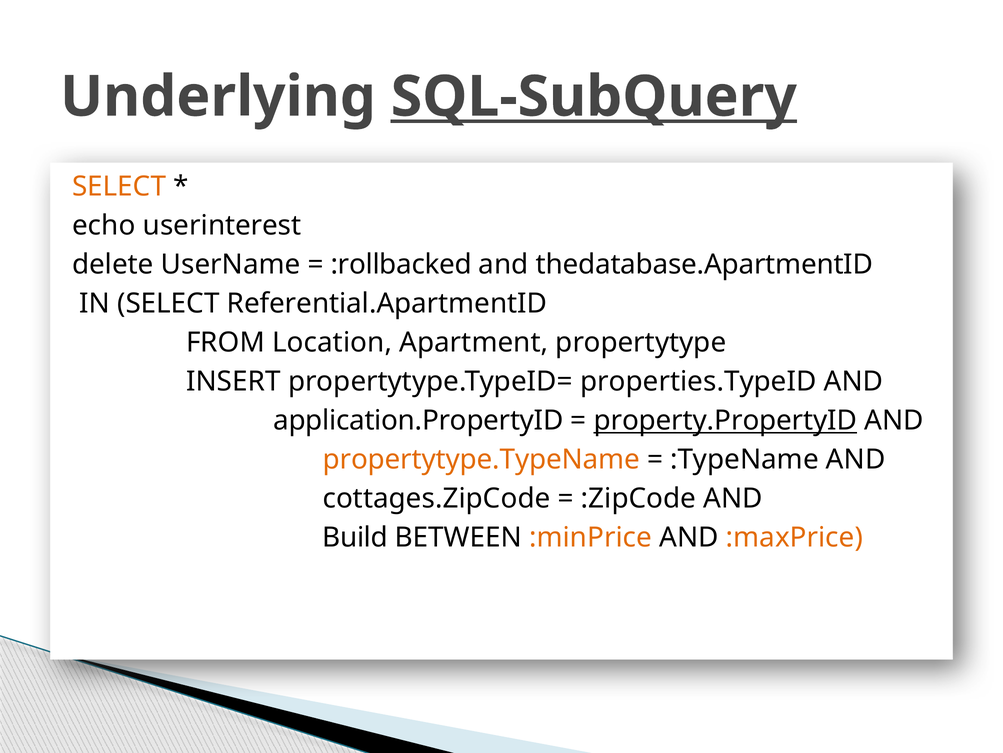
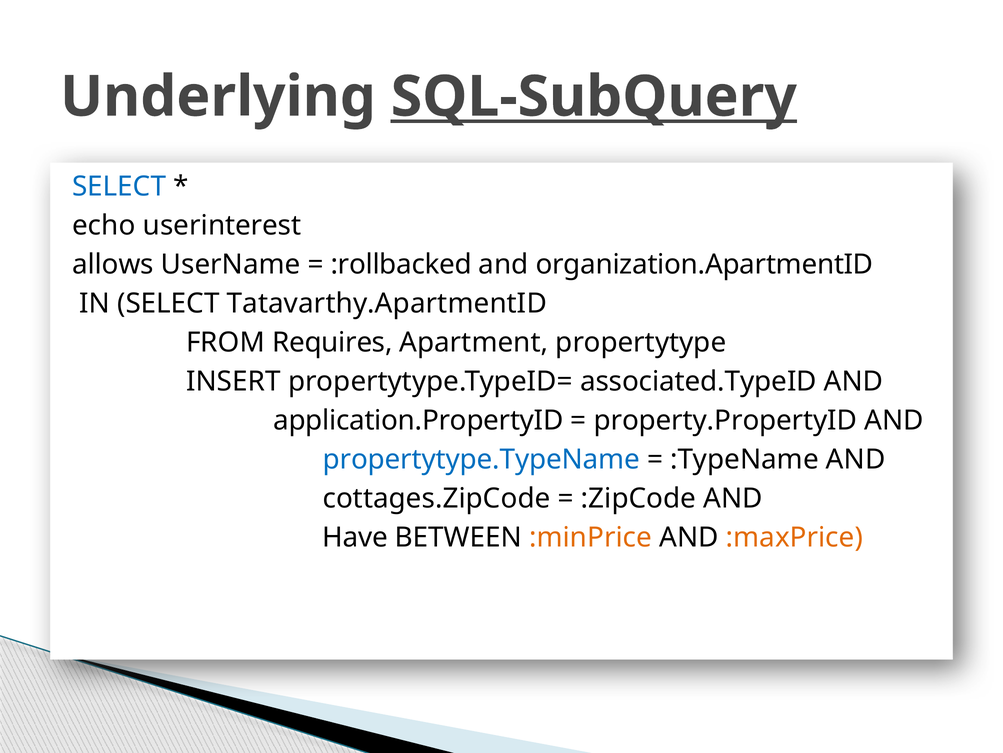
SELECT at (119, 186) colour: orange -> blue
delete: delete -> allows
thedatabase.ApartmentID: thedatabase.ApartmentID -> organization.ApartmentID
Referential.ApartmentID: Referential.ApartmentID -> Tatavarthy.ApartmentID
Location: Location -> Requires
properties.TypeID: properties.TypeID -> associated.TypeID
property.PropertyID underline: present -> none
propertytype.TypeName colour: orange -> blue
Build: Build -> Have
